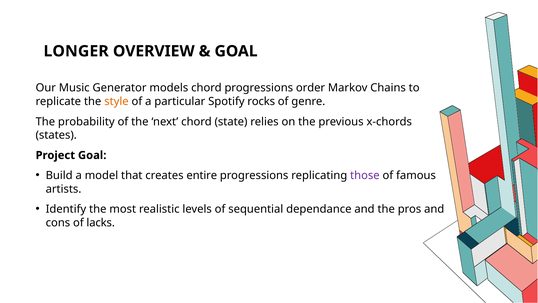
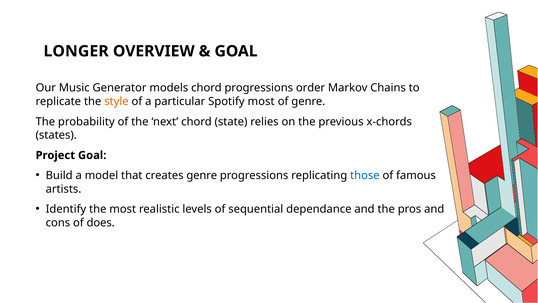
Spotify rocks: rocks -> most
creates entire: entire -> genre
those colour: purple -> blue
lacks: lacks -> does
